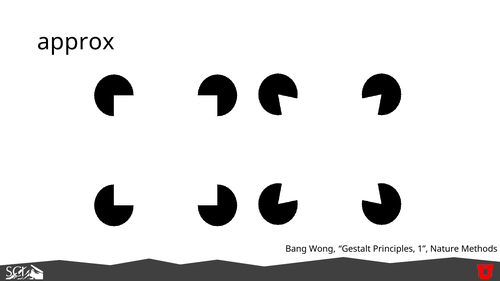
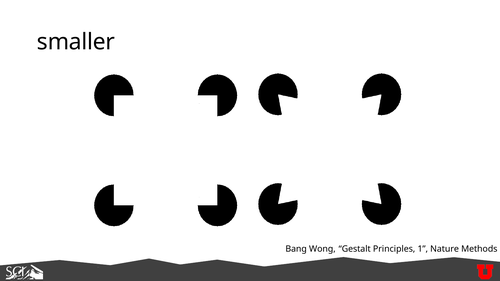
approx: approx -> smaller
